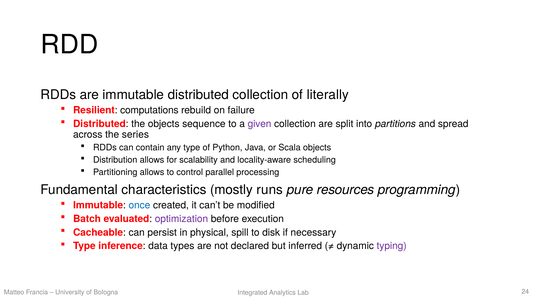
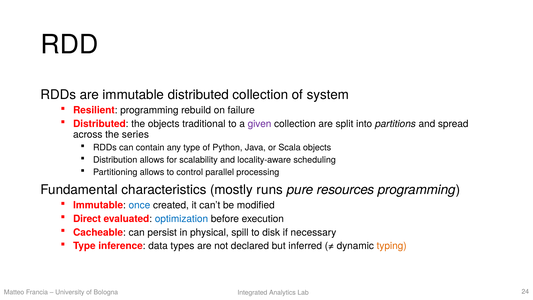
literally: literally -> system
Resilient computations: computations -> programming
sequence: sequence -> traditional
Batch: Batch -> Direct
optimization colour: purple -> blue
typing colour: purple -> orange
